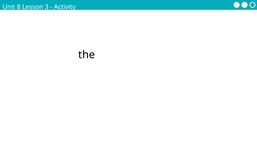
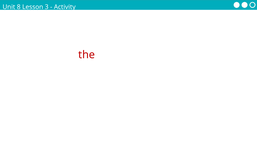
the at (87, 55) colour: black -> red
